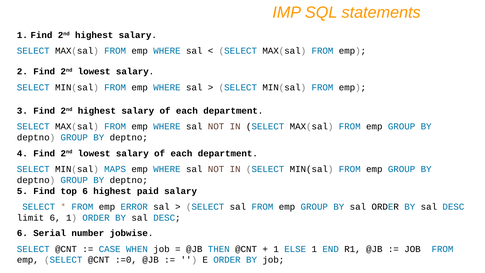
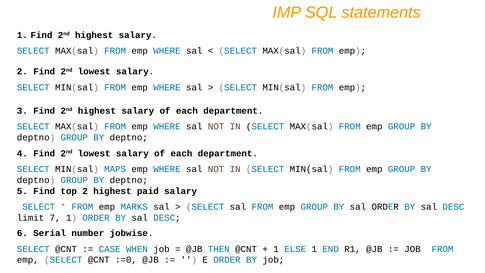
top 6: 6 -> 2
ERROR: ERROR -> MARKS
limit 6: 6 -> 7
